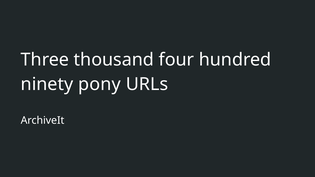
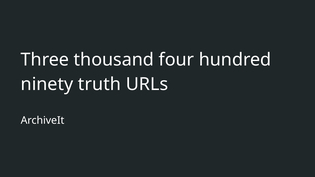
pony: pony -> truth
